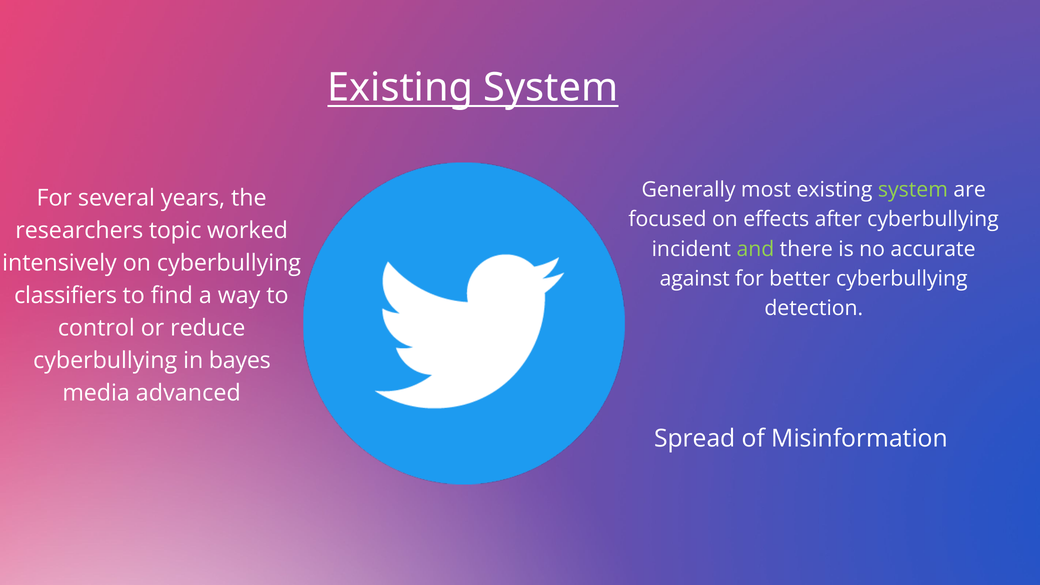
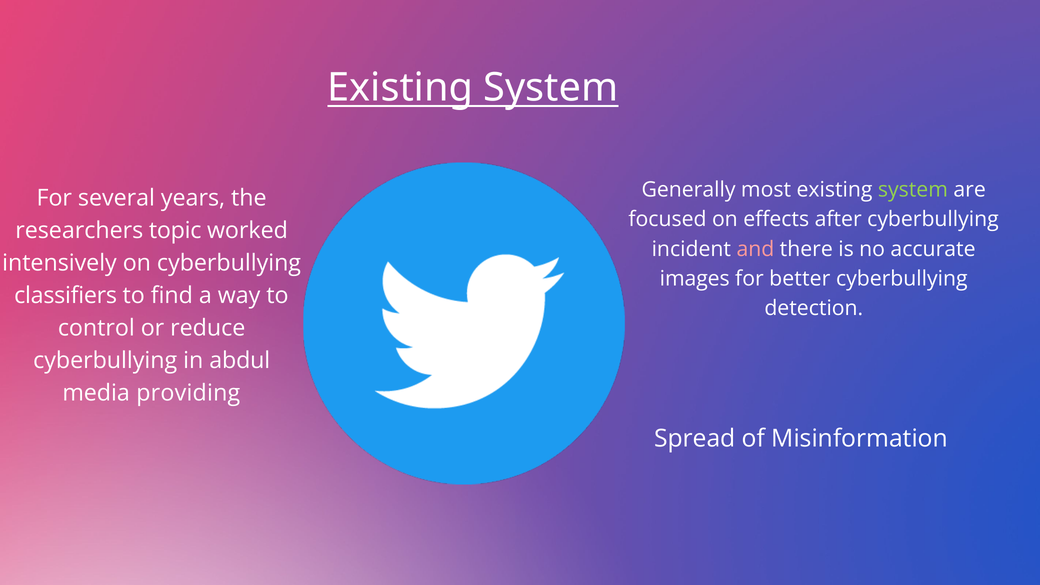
and colour: light green -> pink
against: against -> images
bayes: bayes -> abdul
advanced: advanced -> providing
